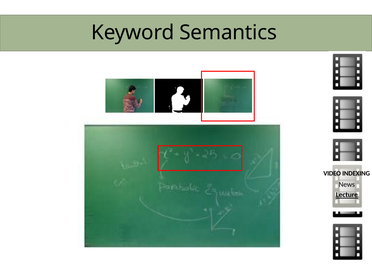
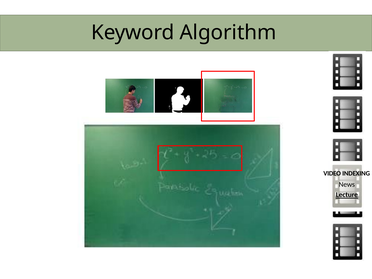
Semantics: Semantics -> Algorithm
